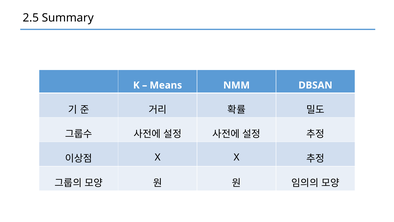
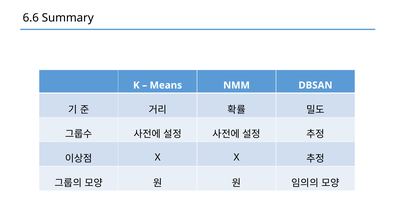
2.5: 2.5 -> 6.6
